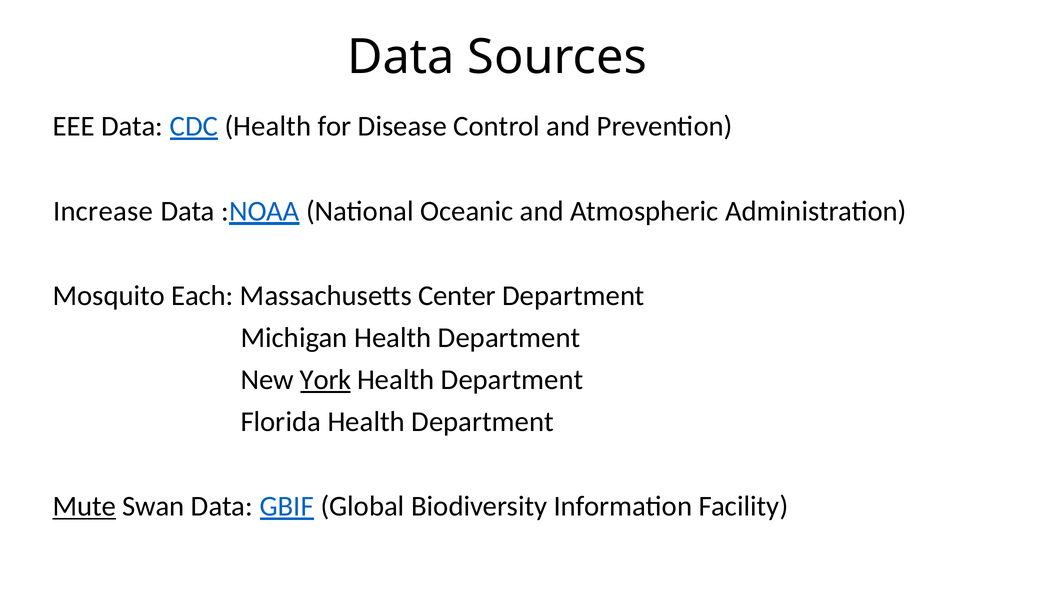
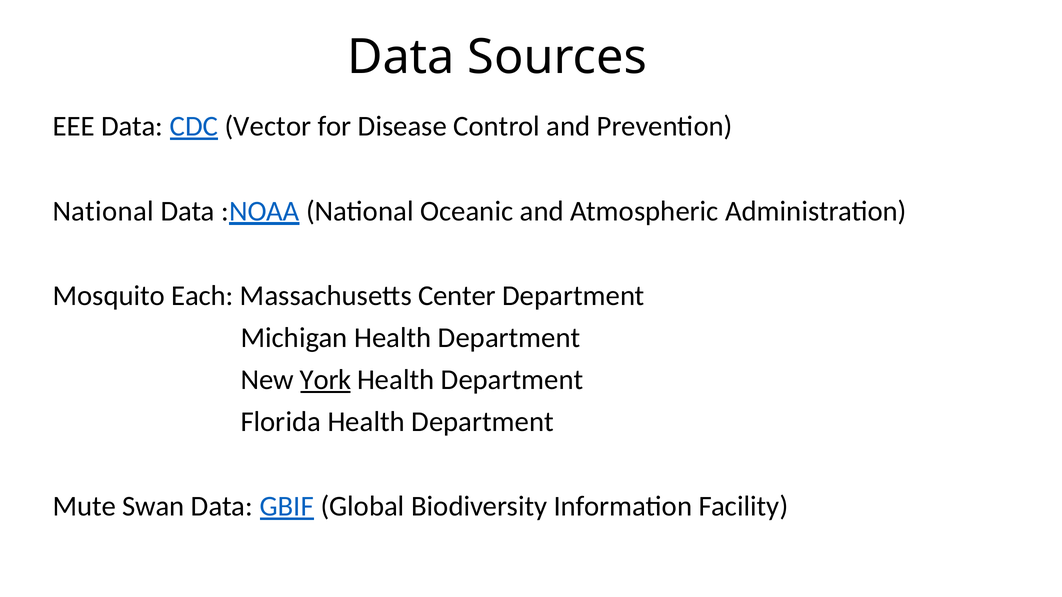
CDC Health: Health -> Vector
Increase at (103, 211): Increase -> National
Mute underline: present -> none
